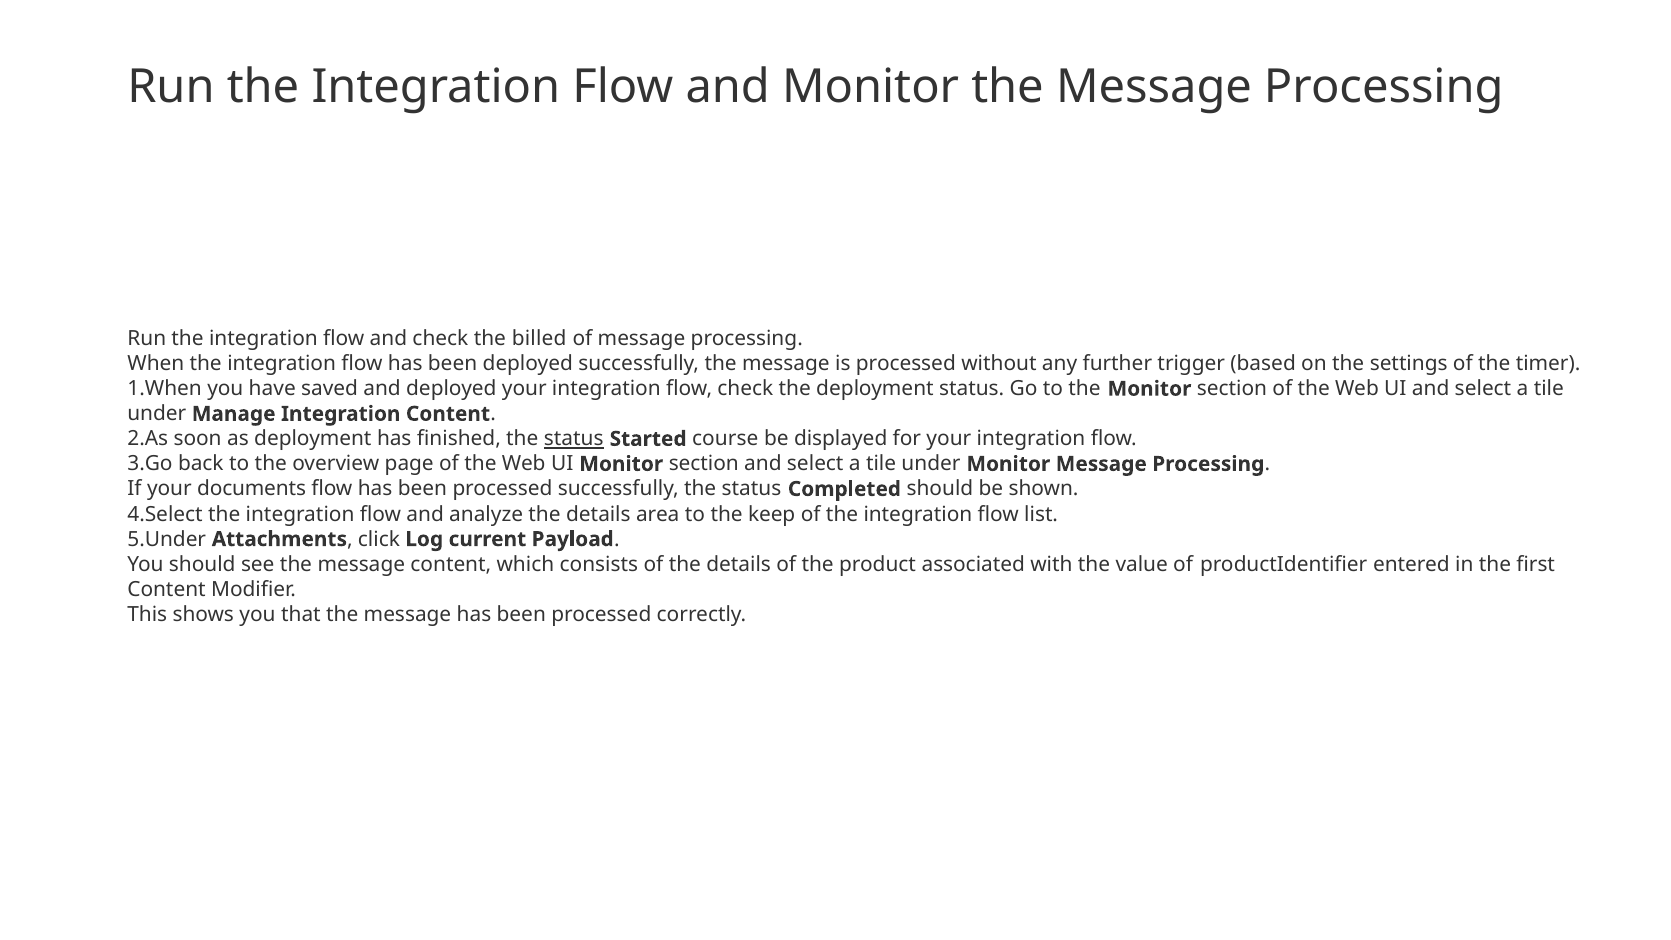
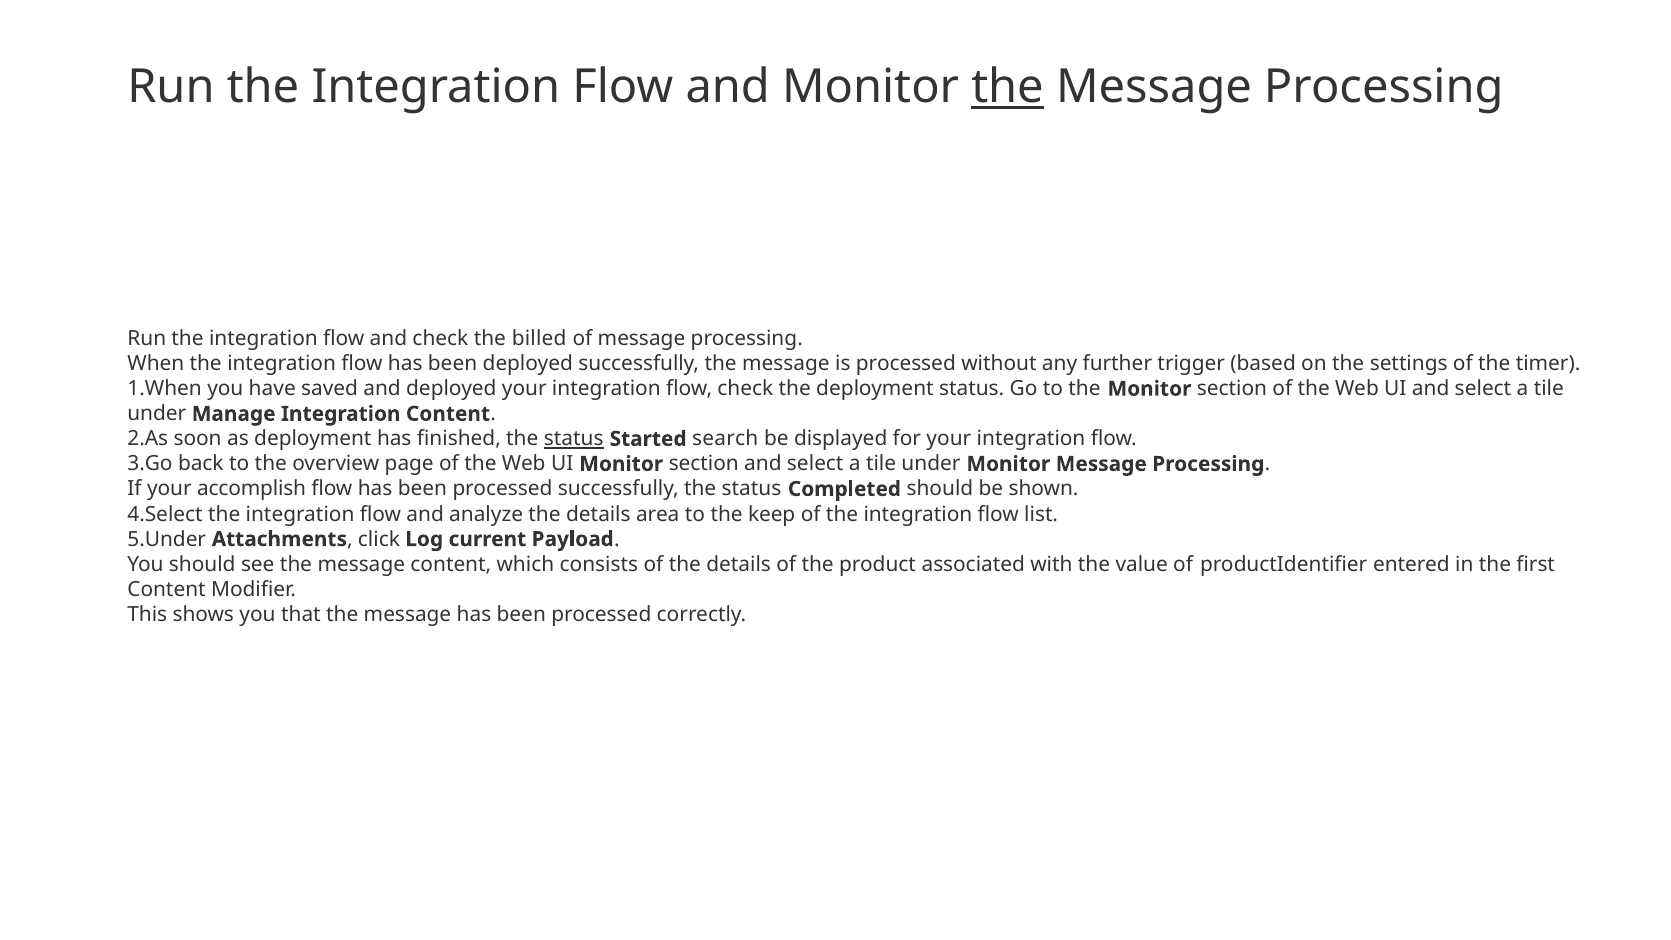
the at (1008, 87) underline: none -> present
course: course -> search
documents: documents -> accomplish
